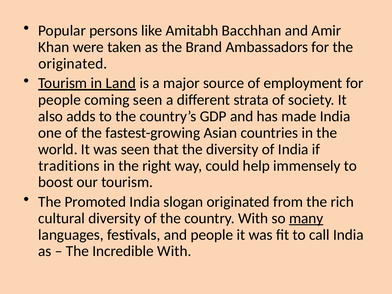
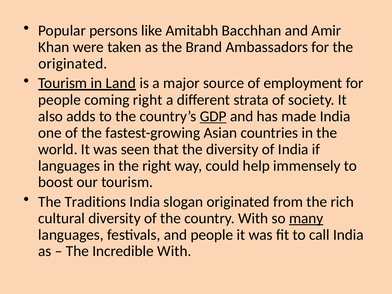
coming seen: seen -> right
GDP underline: none -> present
traditions at (69, 166): traditions -> languages
Promoted: Promoted -> Traditions
